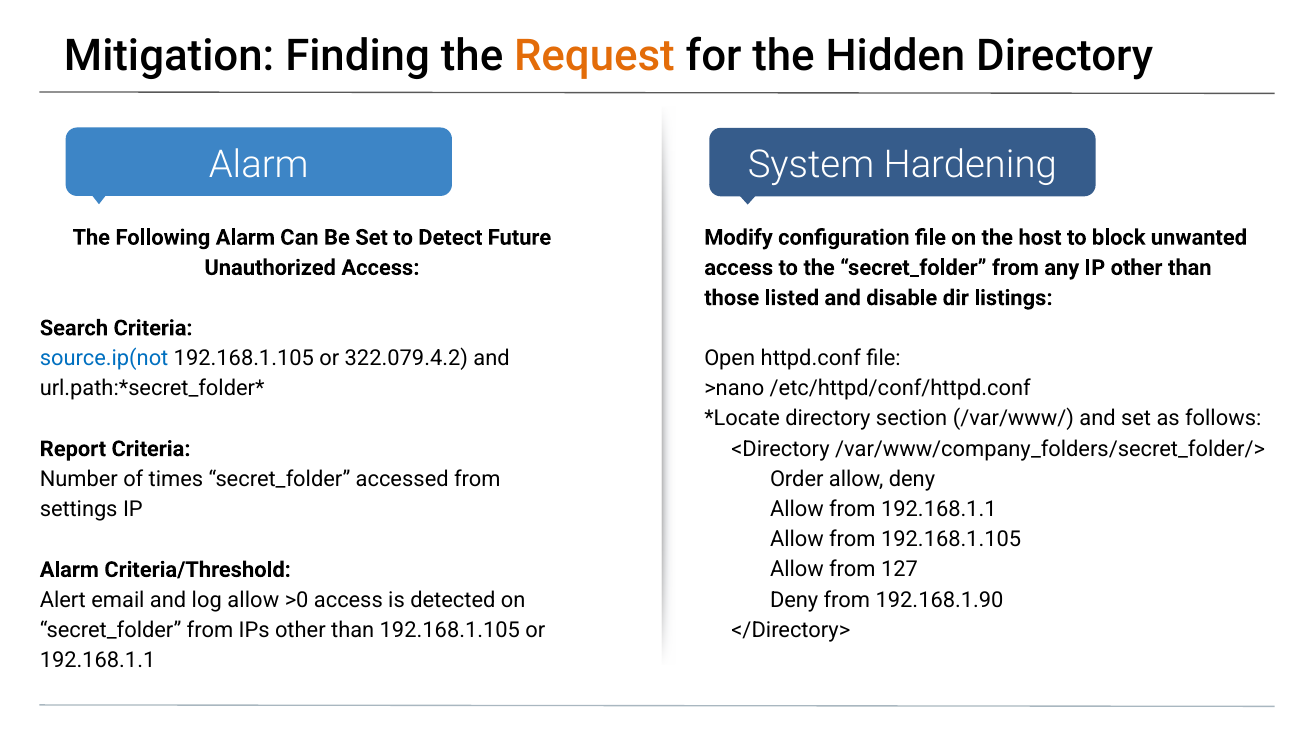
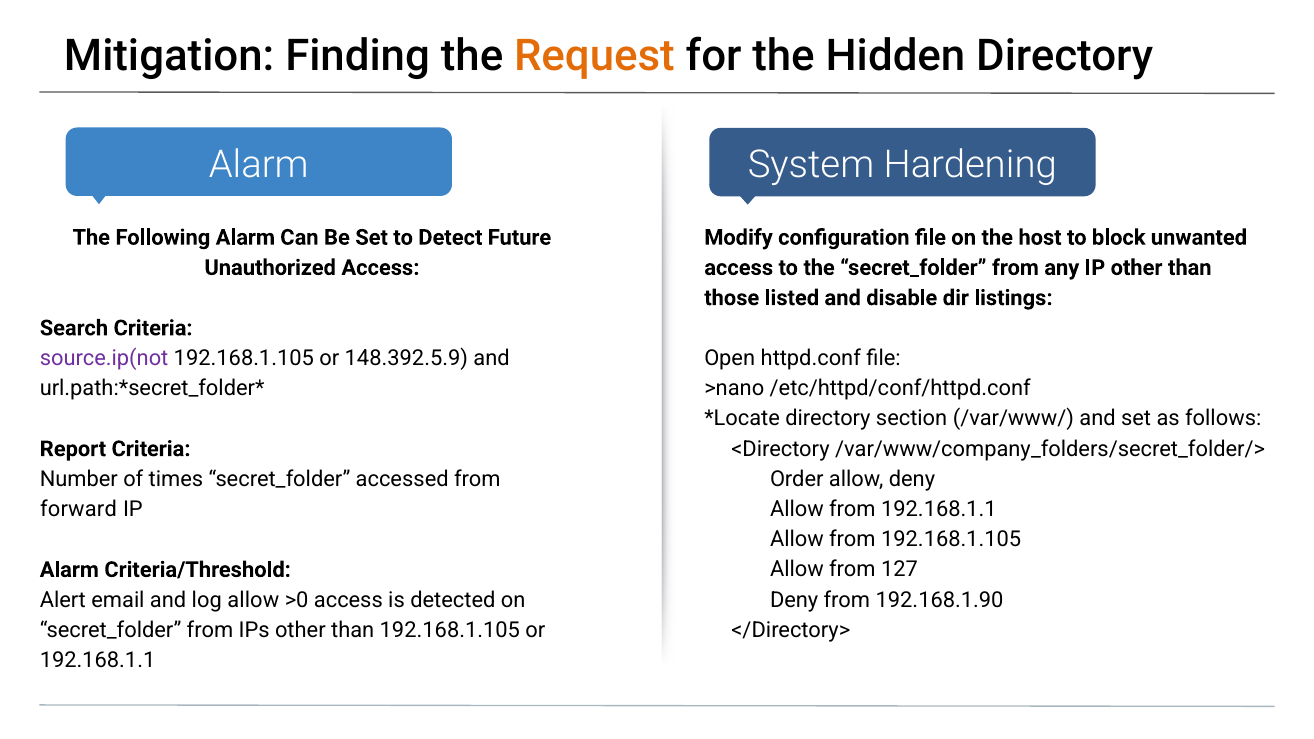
source.ip(not colour: blue -> purple
322.079.4.2: 322.079.4.2 -> 148.392.5.9
settings: settings -> forward
